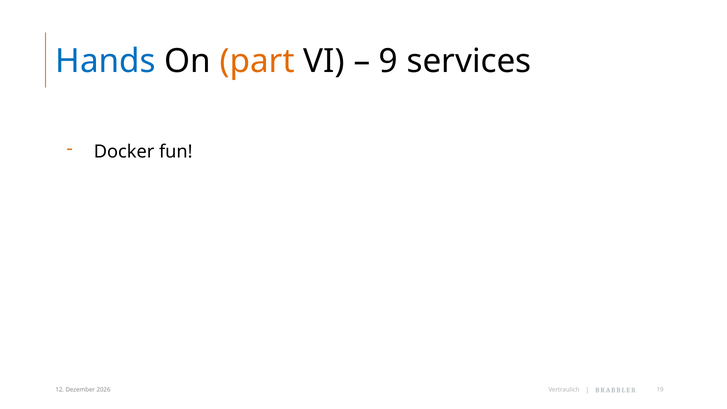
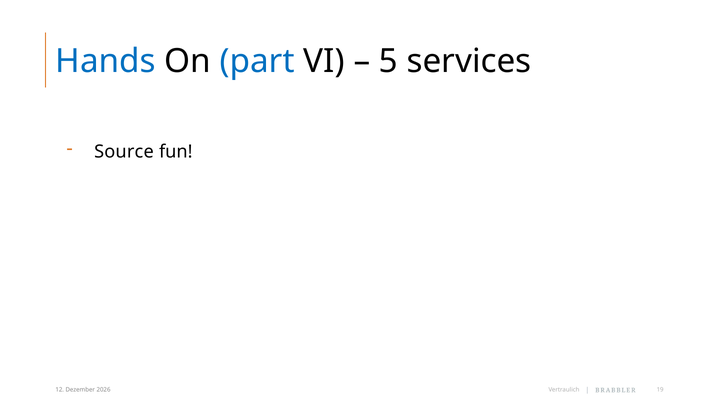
part colour: orange -> blue
9: 9 -> 5
Docker: Docker -> Source
